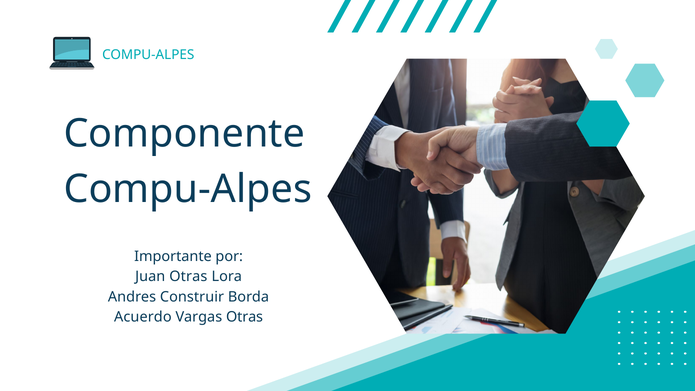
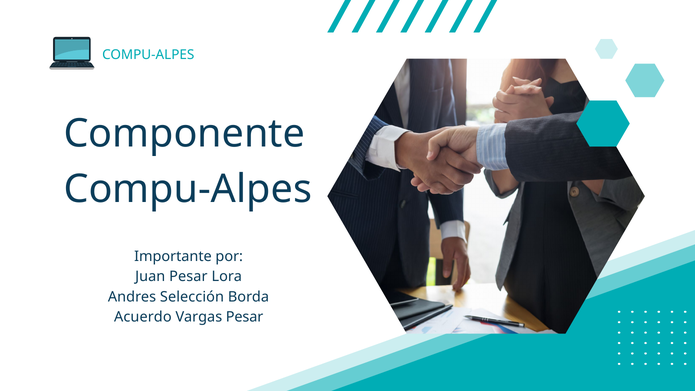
Juan Otras: Otras -> Pesar
Construir: Construir -> Selección
Vargas Otras: Otras -> Pesar
